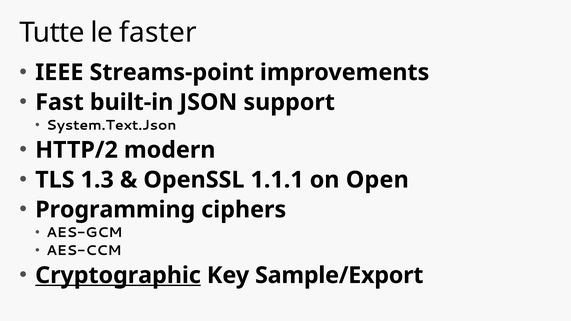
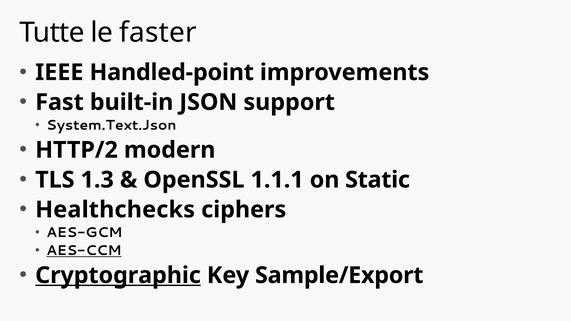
Streams-point: Streams-point -> Handled-point
Open: Open -> Static
Programming: Programming -> Healthchecks
AES-CCM underline: none -> present
